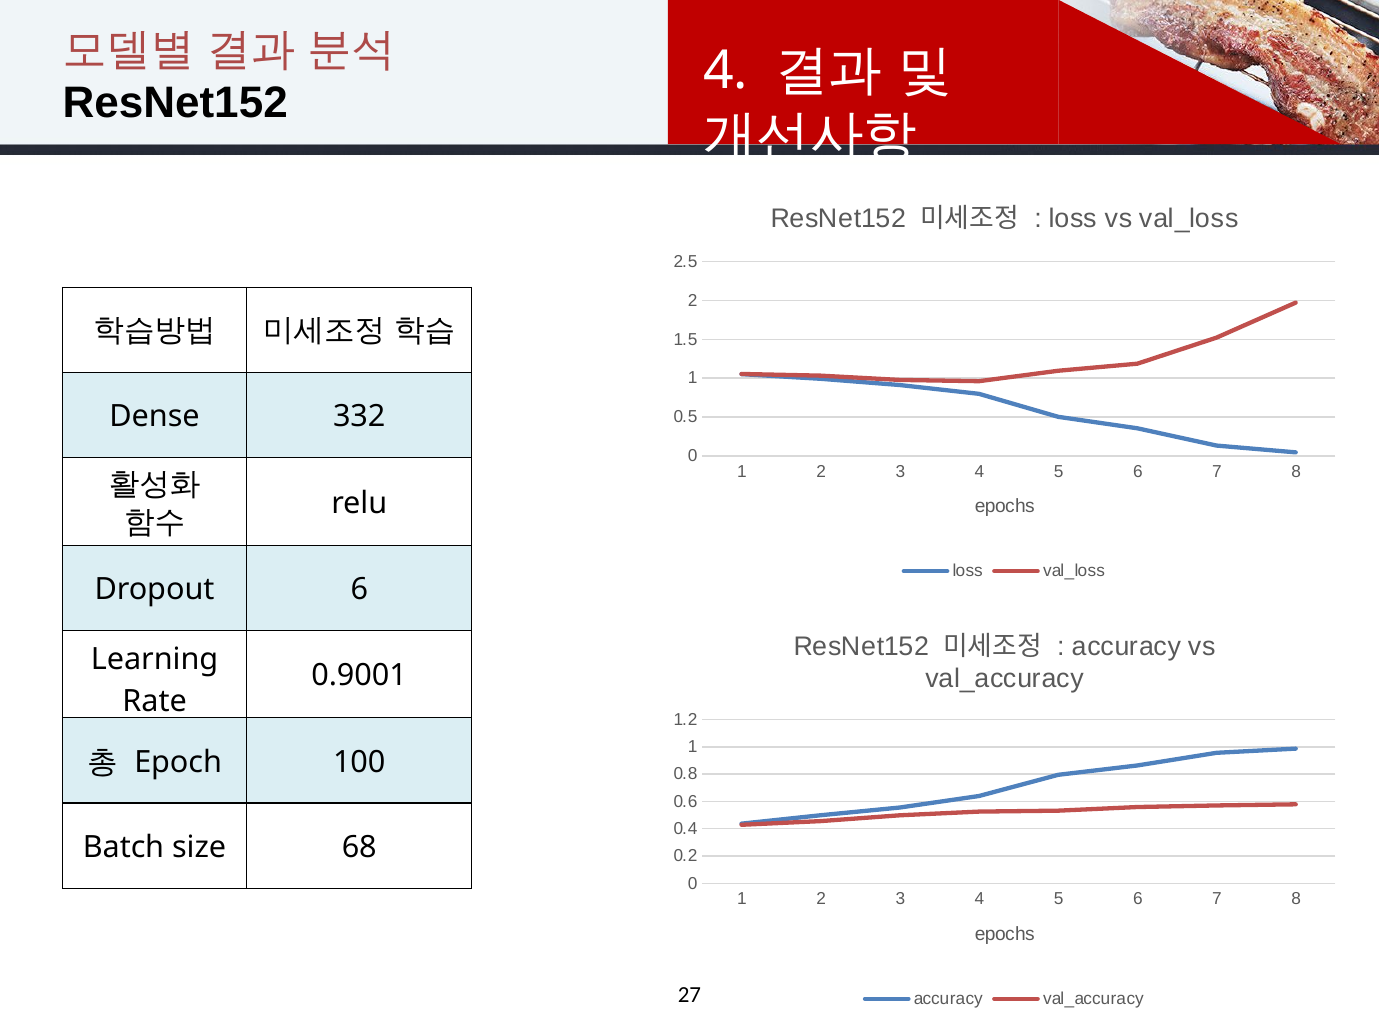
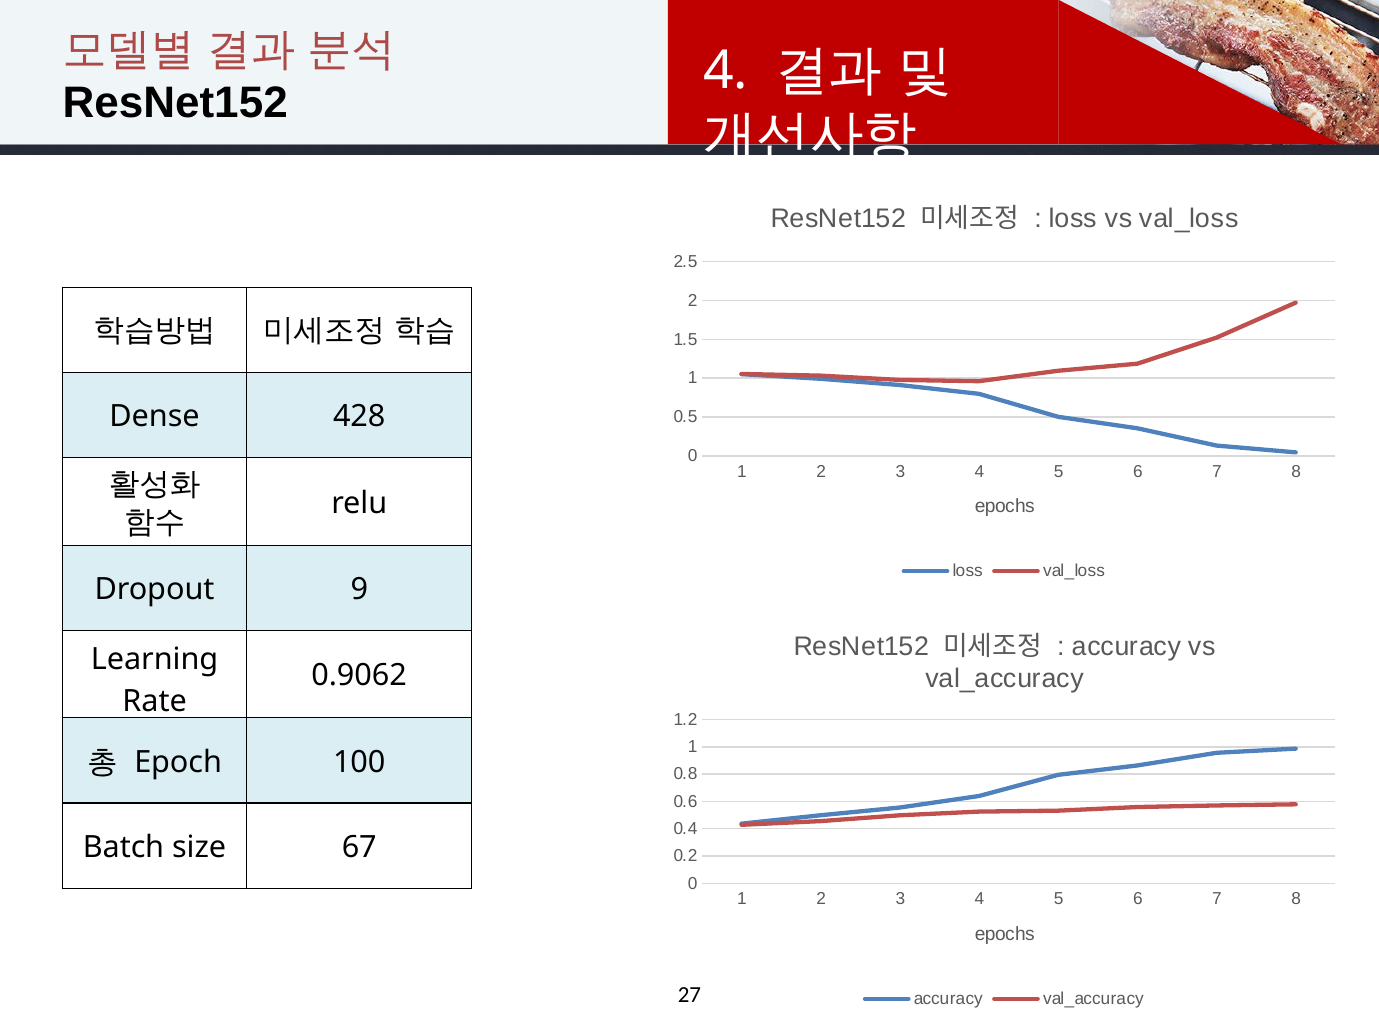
332: 332 -> 428
Dropout 6: 6 -> 9
0.9001: 0.9001 -> 0.9062
68: 68 -> 67
